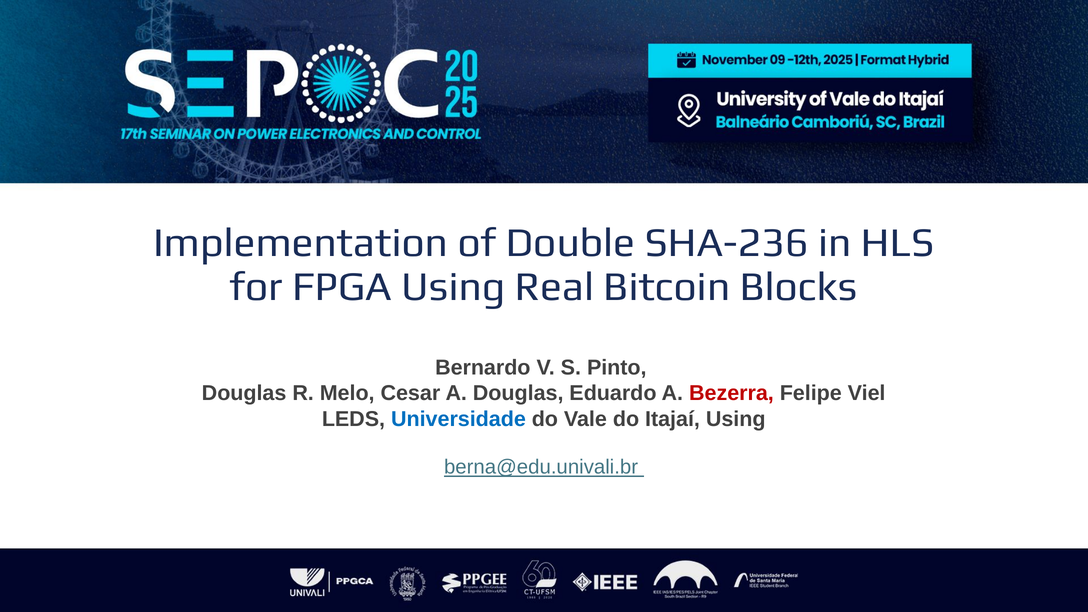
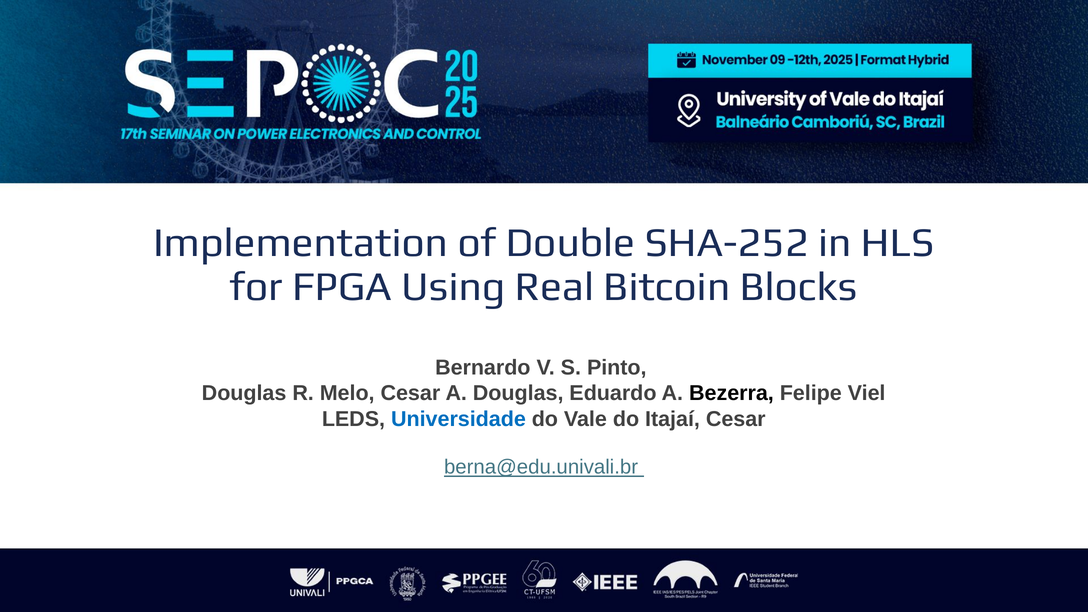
SHA-236: SHA-236 -> SHA-252
Bezerra colour: red -> black
Itajaí Using: Using -> Cesar
